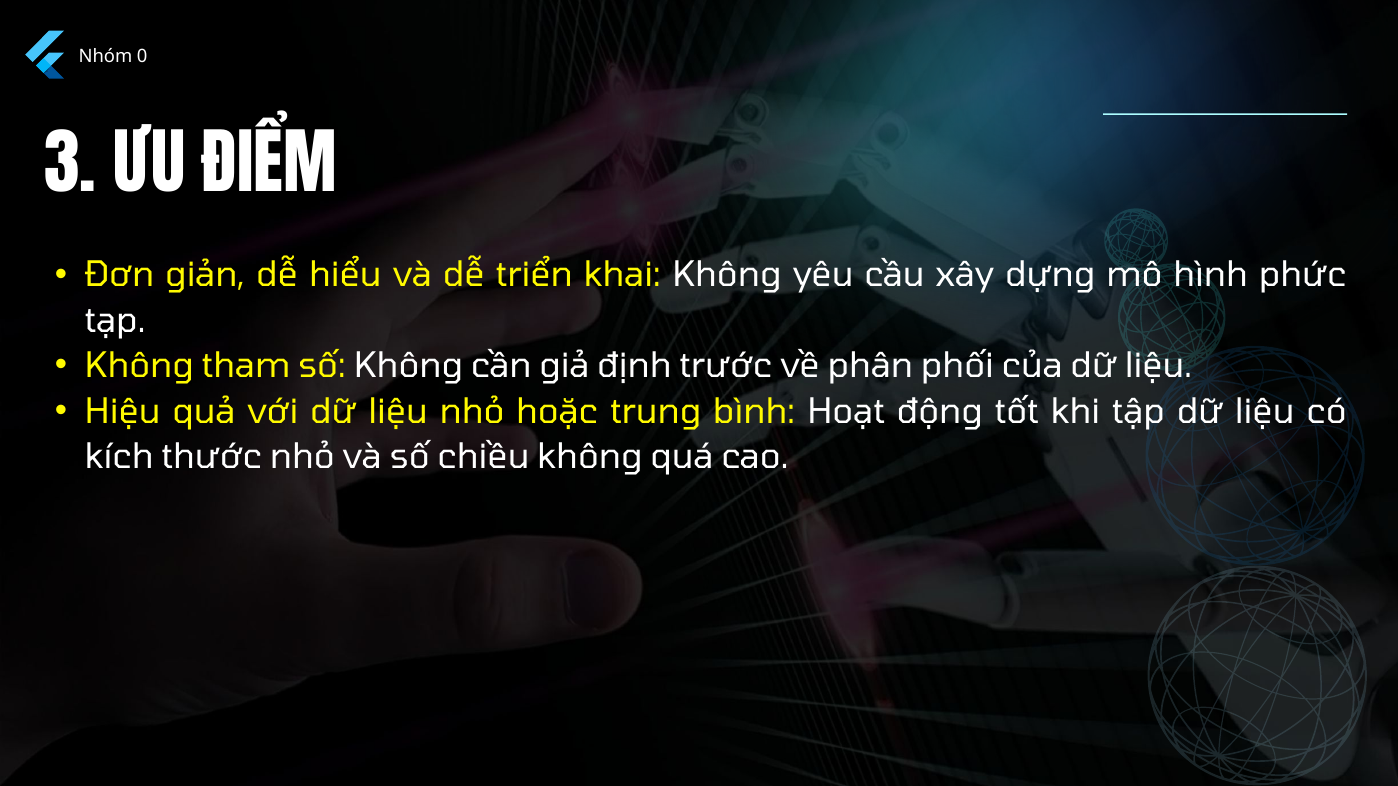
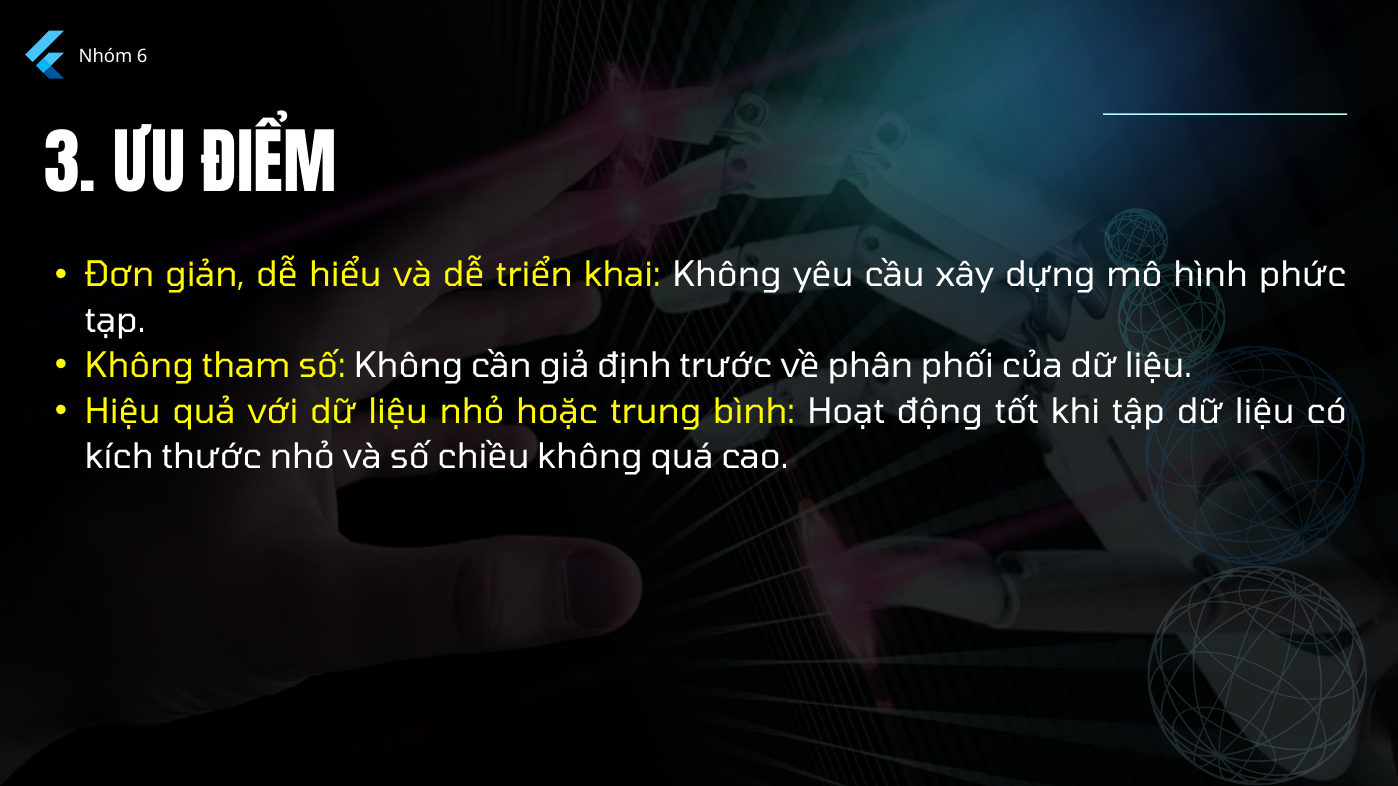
0: 0 -> 6
